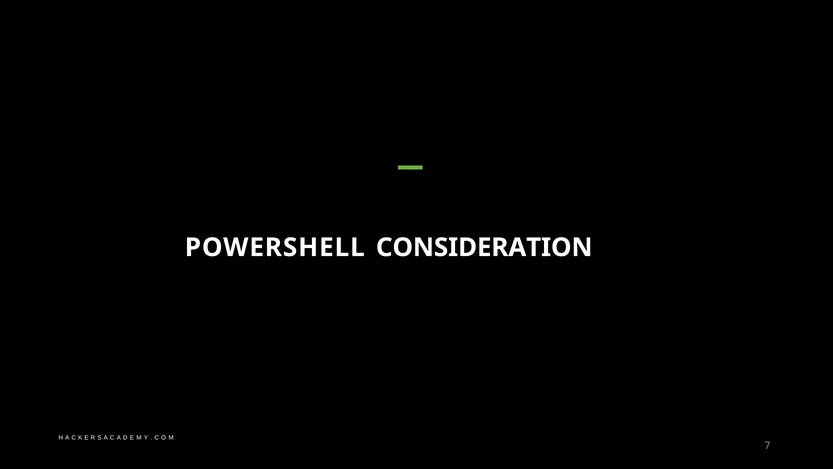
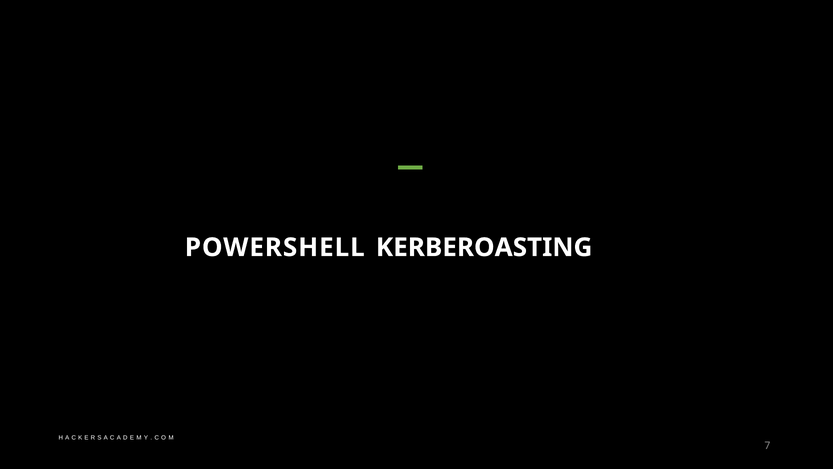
CONSIDERATION: CONSIDERATION -> KERBEROASTING
